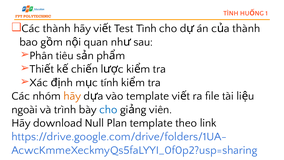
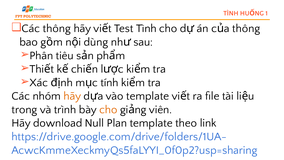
Các thành: thành -> thông
thành at (246, 28): thành -> thông
quan: quan -> dùng
ngoài: ngoài -> trong
cho at (108, 109) colour: blue -> orange
